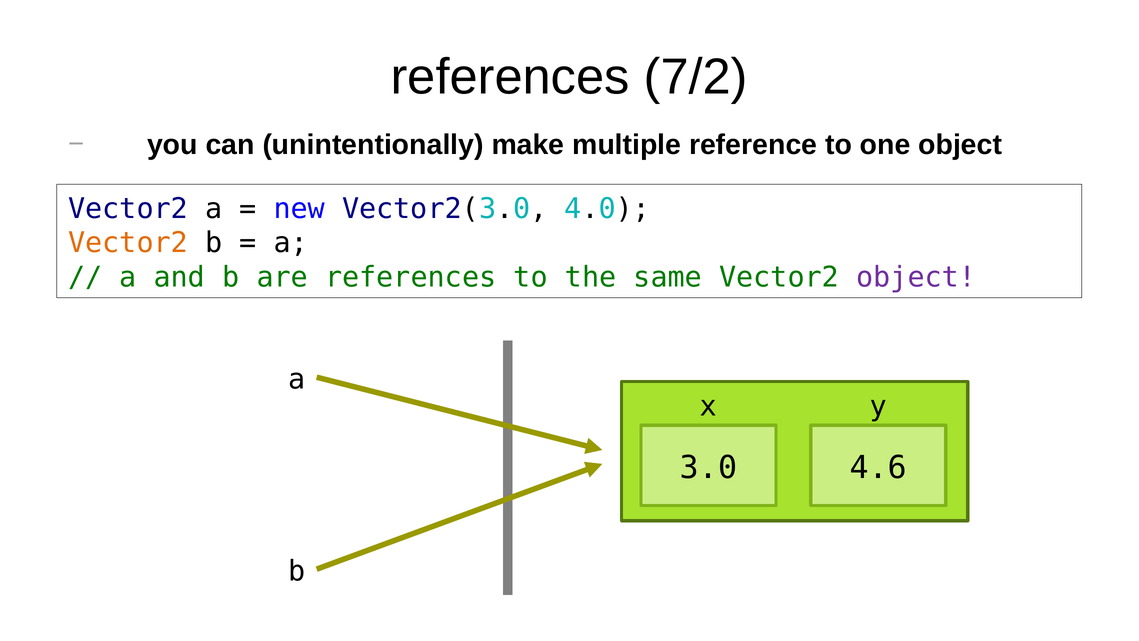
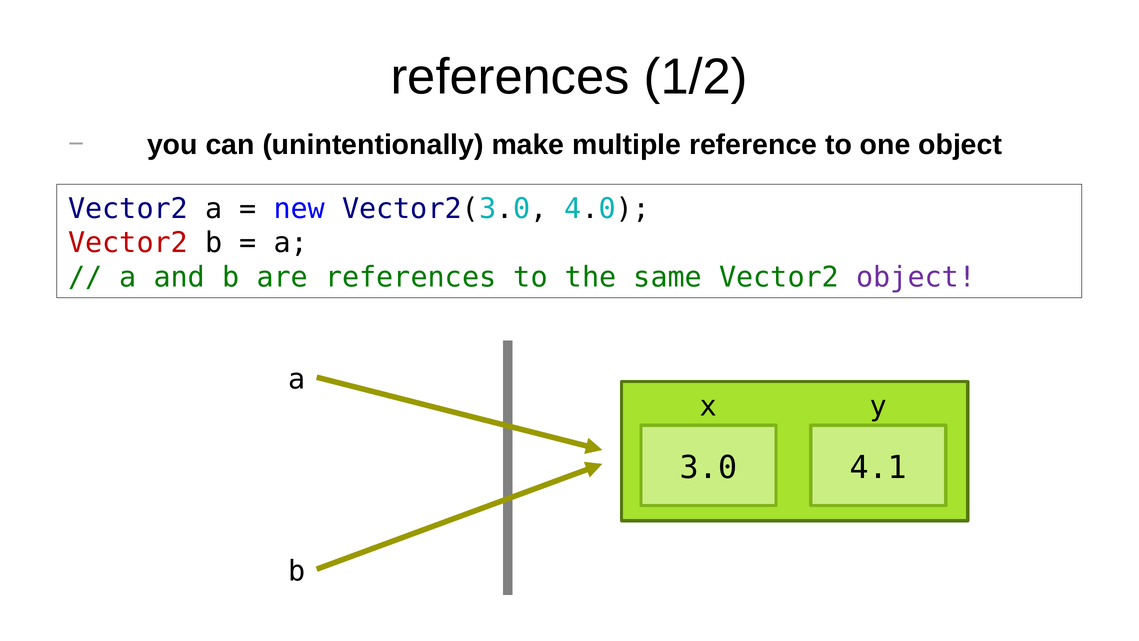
7/2: 7/2 -> 1/2
Vector2 at (128, 243) colour: orange -> red
4.6: 4.6 -> 4.1
